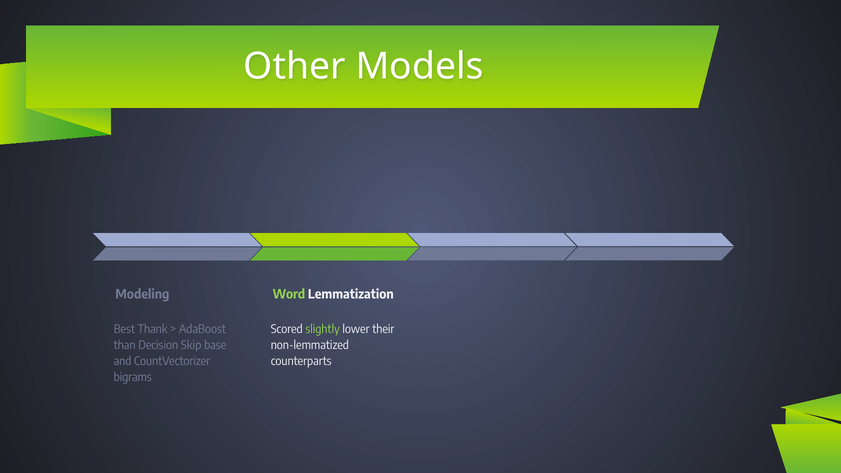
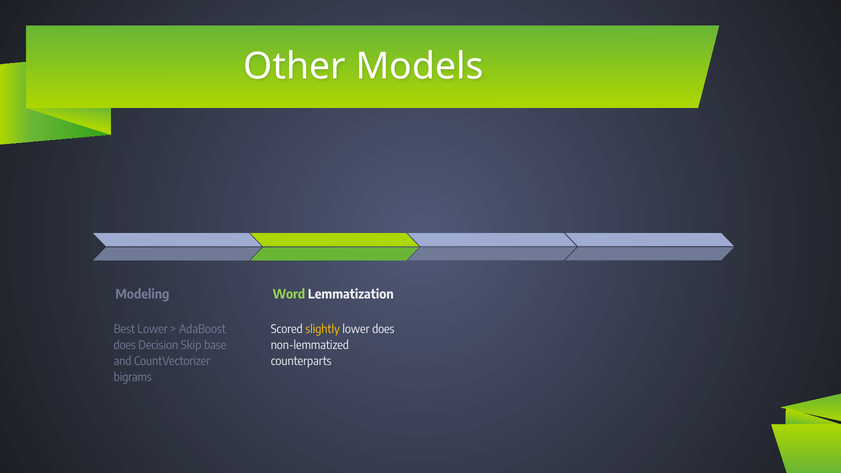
Best Thank: Thank -> Lower
slightly colour: light green -> yellow
lower their: their -> does
than at (125, 345): than -> does
